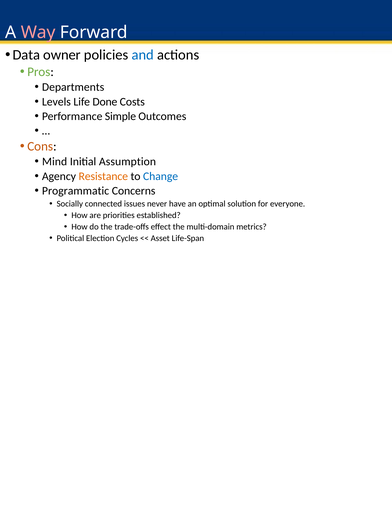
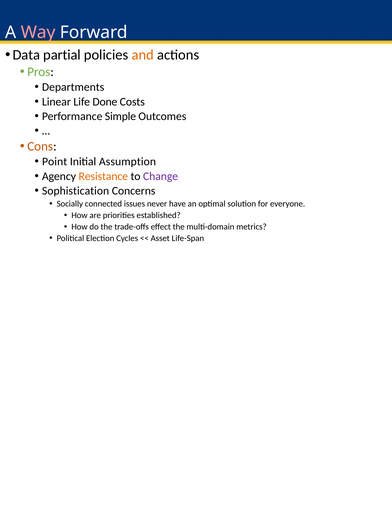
owner: owner -> partial
and colour: blue -> orange
Levels: Levels -> Linear
Mind: Mind -> Point
Change colour: blue -> purple
Programmatic: Programmatic -> Sophistication
